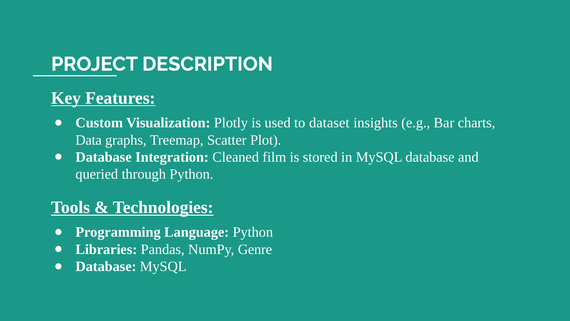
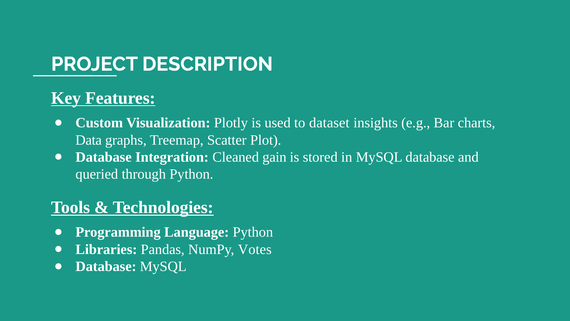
film: film -> gain
Genre: Genre -> Votes
